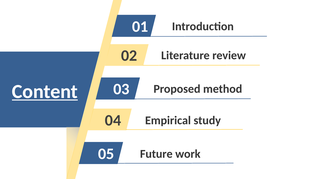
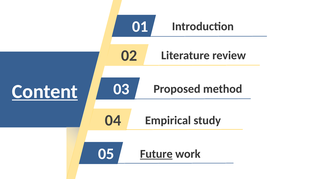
Future underline: none -> present
